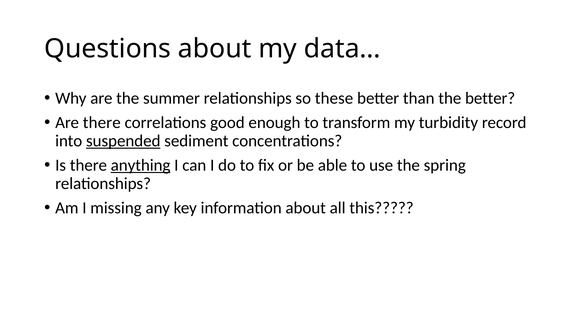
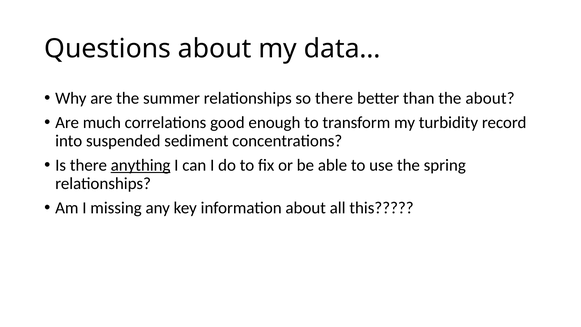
so these: these -> there
the better: better -> about
Are there: there -> much
suspended underline: present -> none
